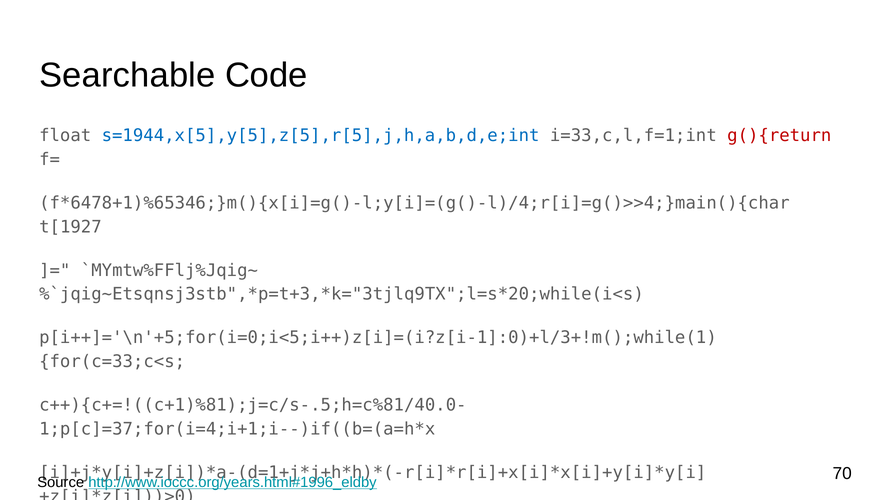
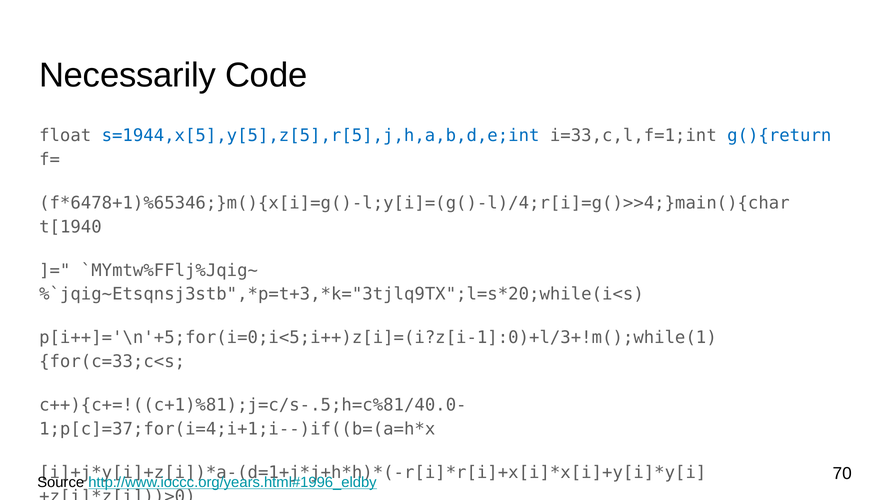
Searchable: Searchable -> Necessarily
g(){return colour: red -> blue
t[1927: t[1927 -> t[1940
